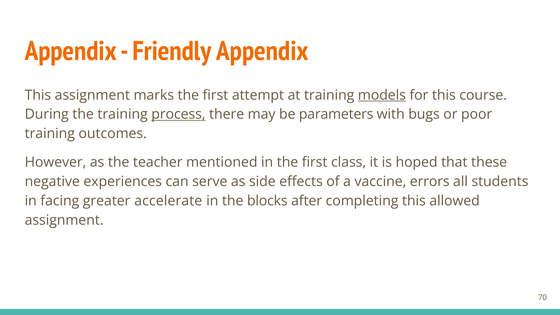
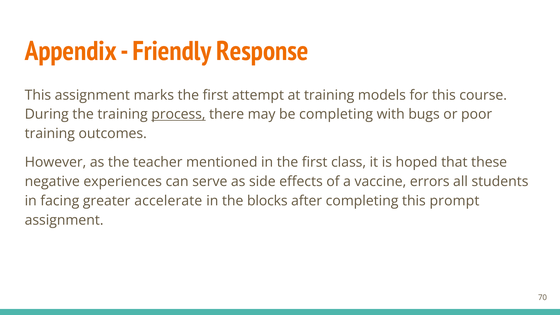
Friendly Appendix: Appendix -> Response
models underline: present -> none
be parameters: parameters -> completing
allowed: allowed -> prompt
